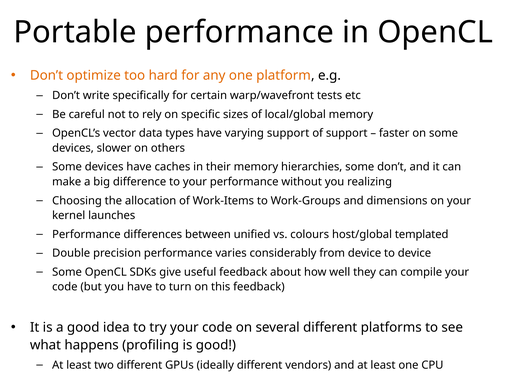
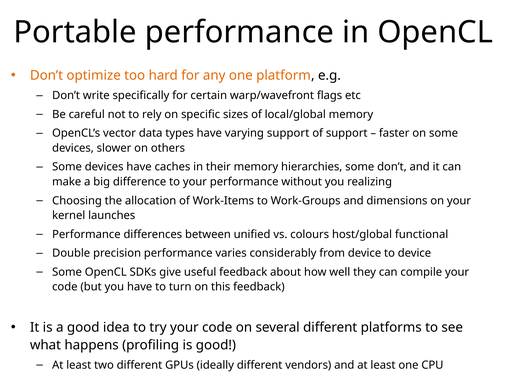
tests: tests -> flags
templated: templated -> functional
